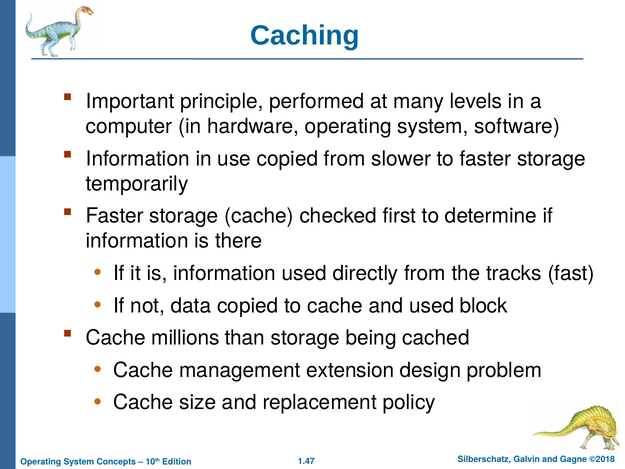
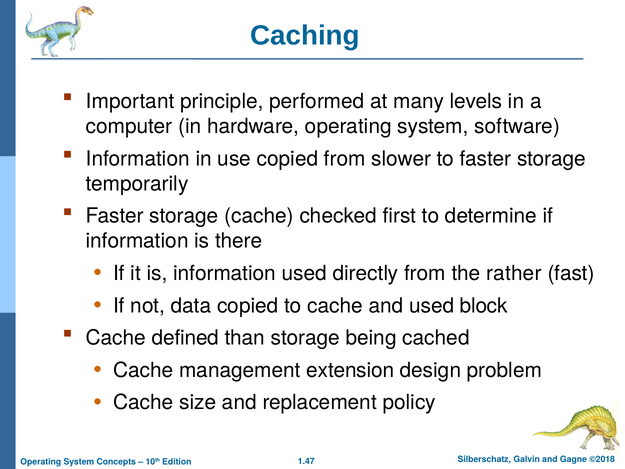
tracks: tracks -> rather
millions: millions -> defined
